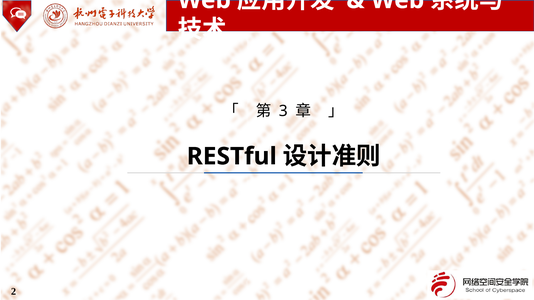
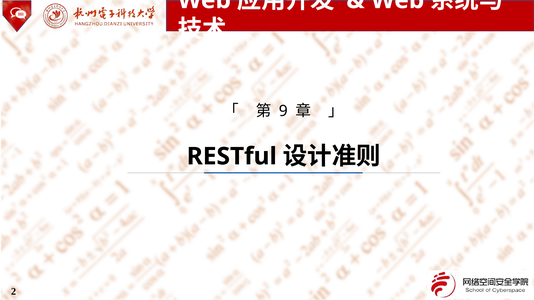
3: 3 -> 9
